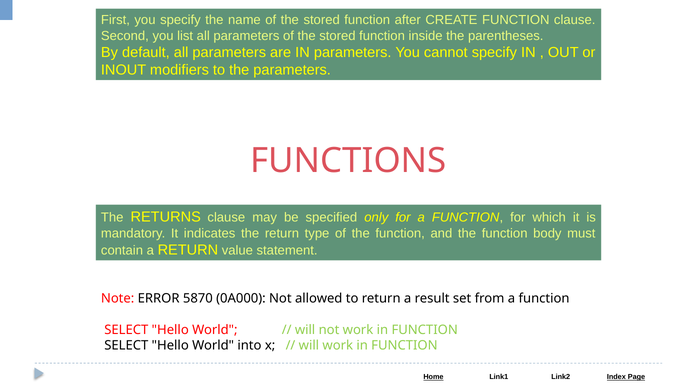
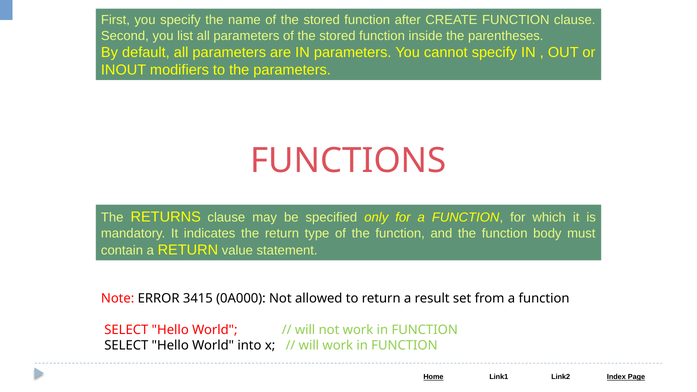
5870: 5870 -> 3415
